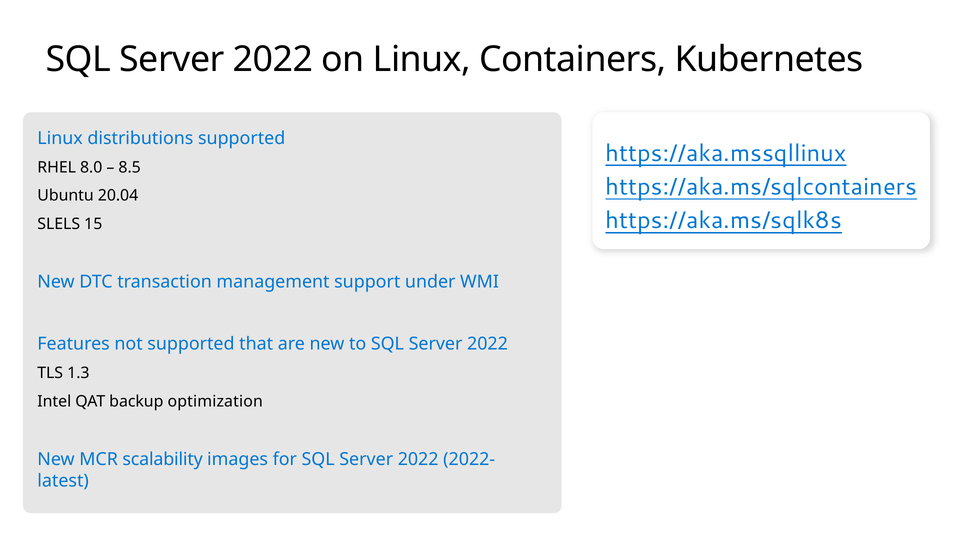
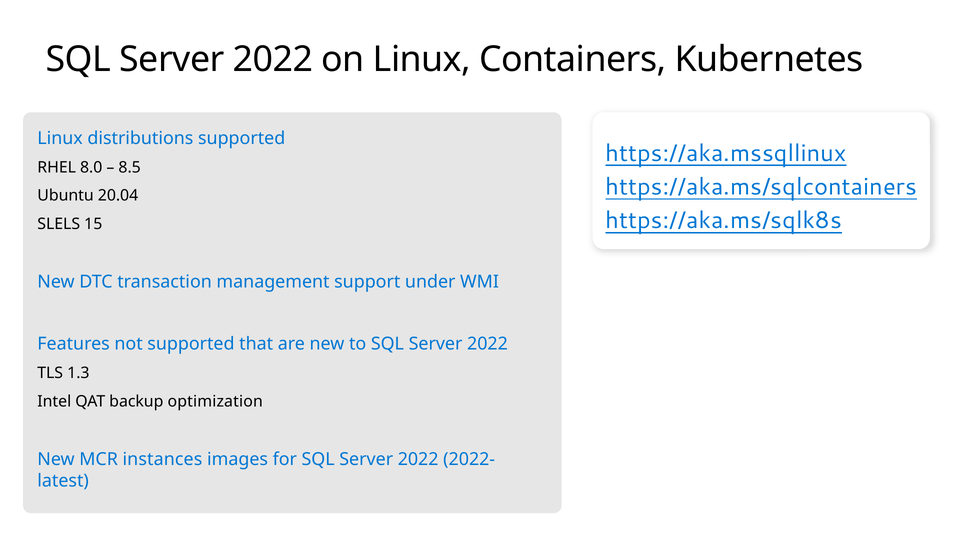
scalability: scalability -> instances
